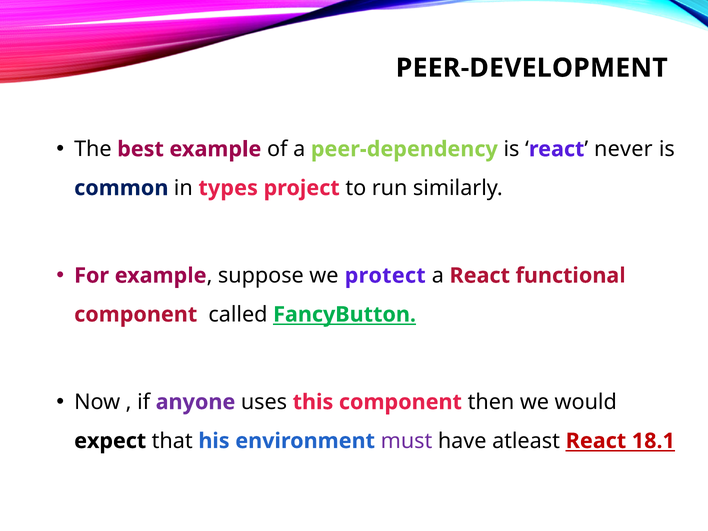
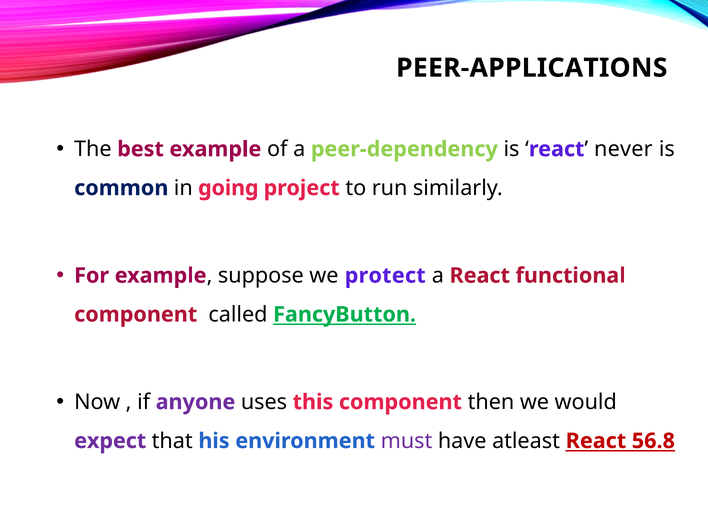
PEER-DEVELOPMENT: PEER-DEVELOPMENT -> PEER-APPLICATIONS
types: types -> going
expect colour: black -> purple
18.1: 18.1 -> 56.8
